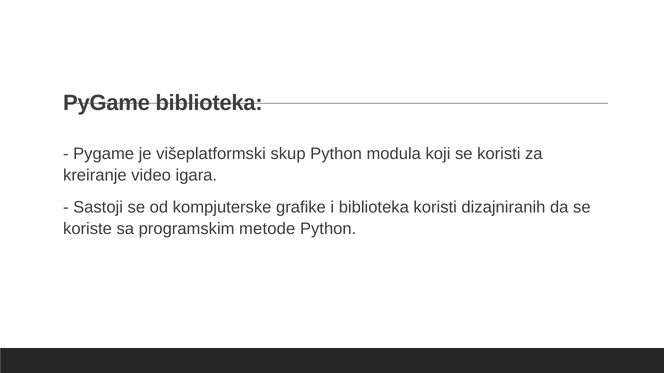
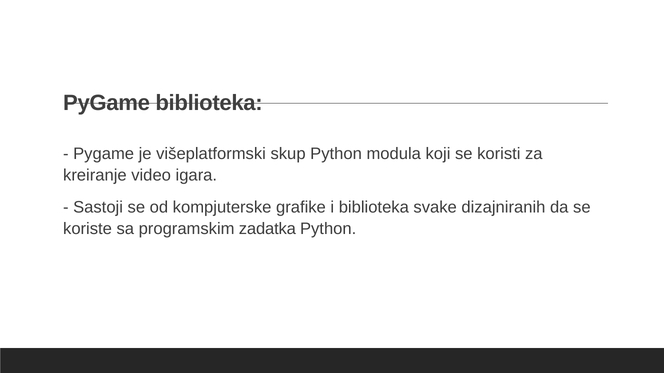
biblioteka koristi: koristi -> svake
metode: metode -> zadatka
